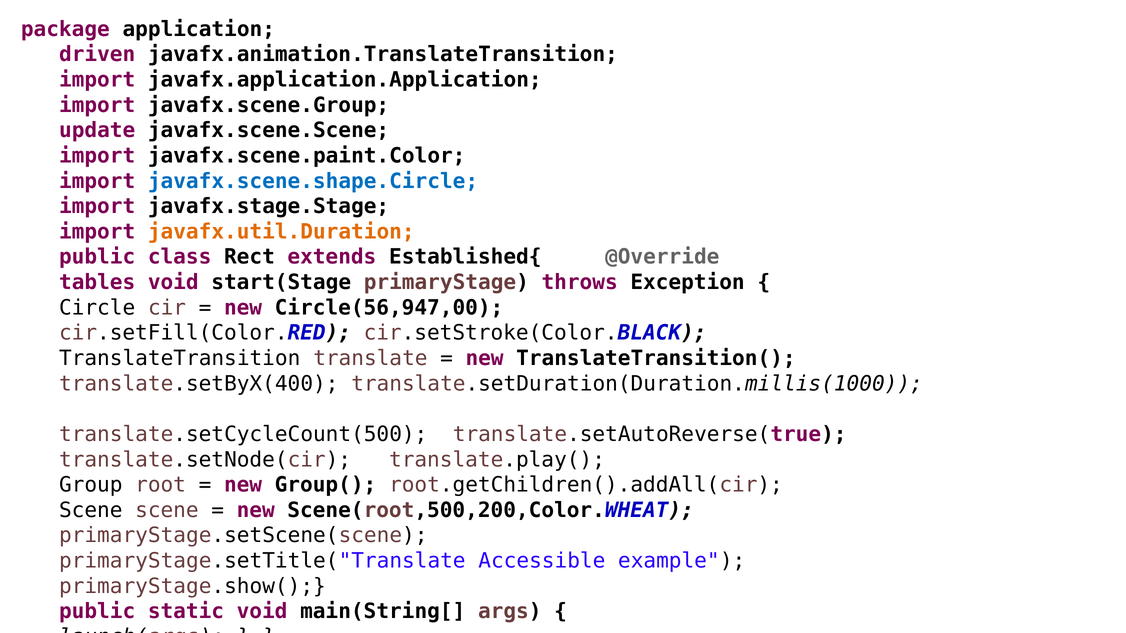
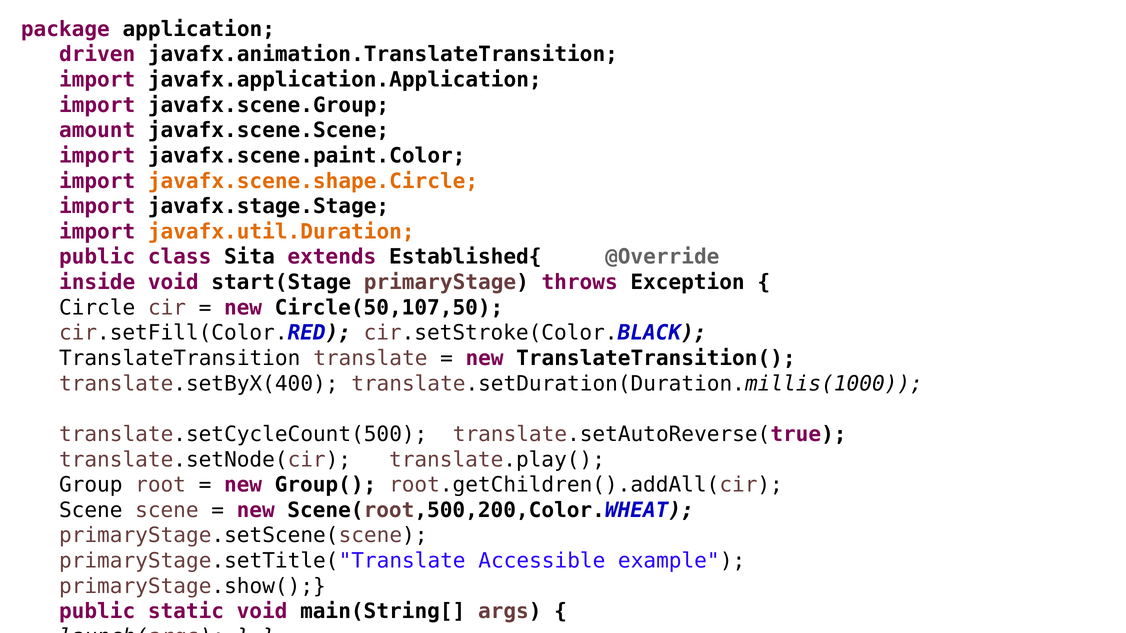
update: update -> amount
javafx.scene.shape.Circle colour: blue -> orange
Rect: Rect -> Sita
tables: tables -> inside
Circle(56,947,00: Circle(56,947,00 -> Circle(50,107,50
